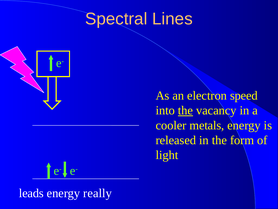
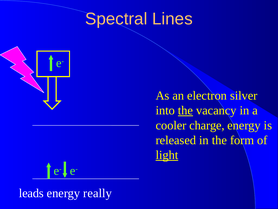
speed: speed -> silver
metals: metals -> charge
light underline: none -> present
